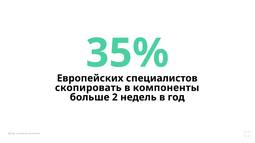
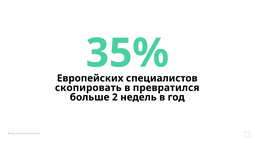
компоненты: компоненты -> превратился
